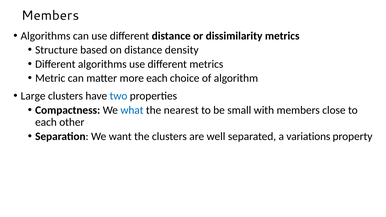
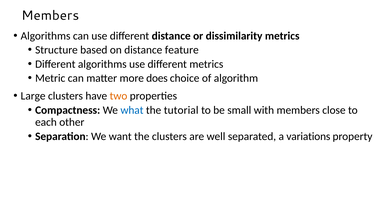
density: density -> feature
more each: each -> does
two colour: blue -> orange
nearest: nearest -> tutorial
